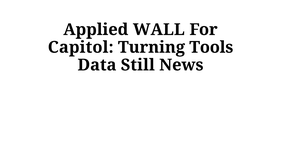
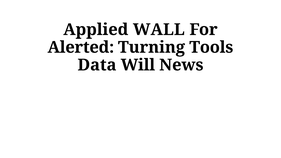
Capitol: Capitol -> Alerted
Still: Still -> Will
